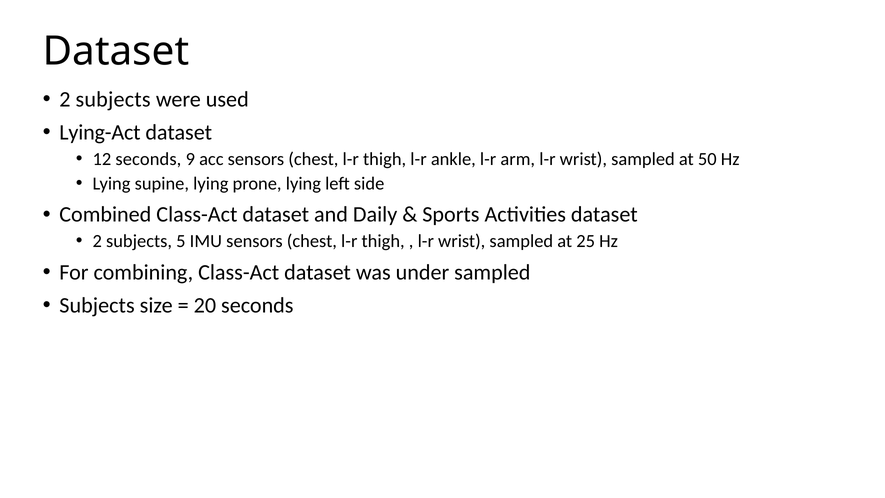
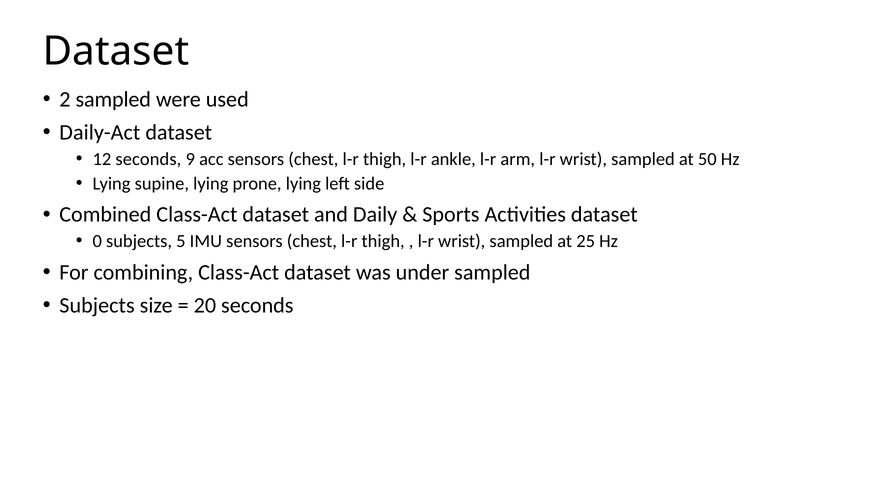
subjects at (113, 99): subjects -> sampled
Lying-Act: Lying-Act -> Daily-Act
2 at (97, 241): 2 -> 0
